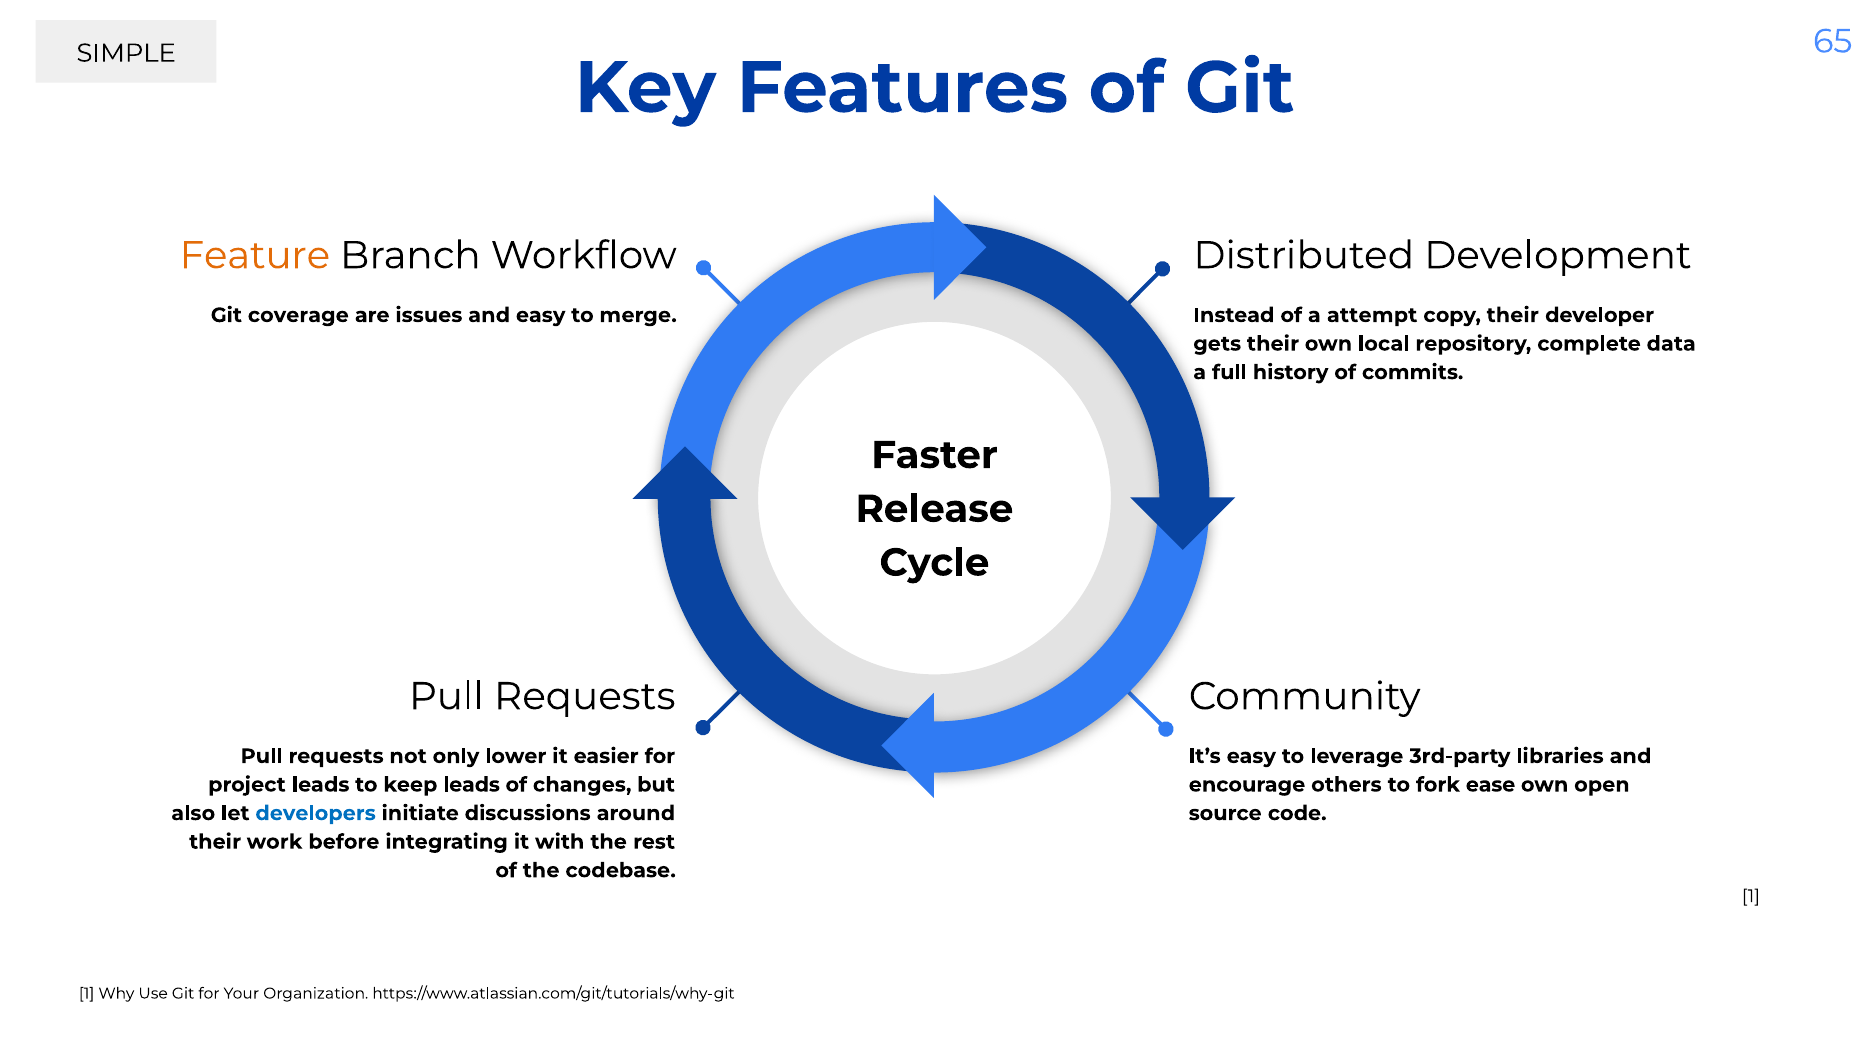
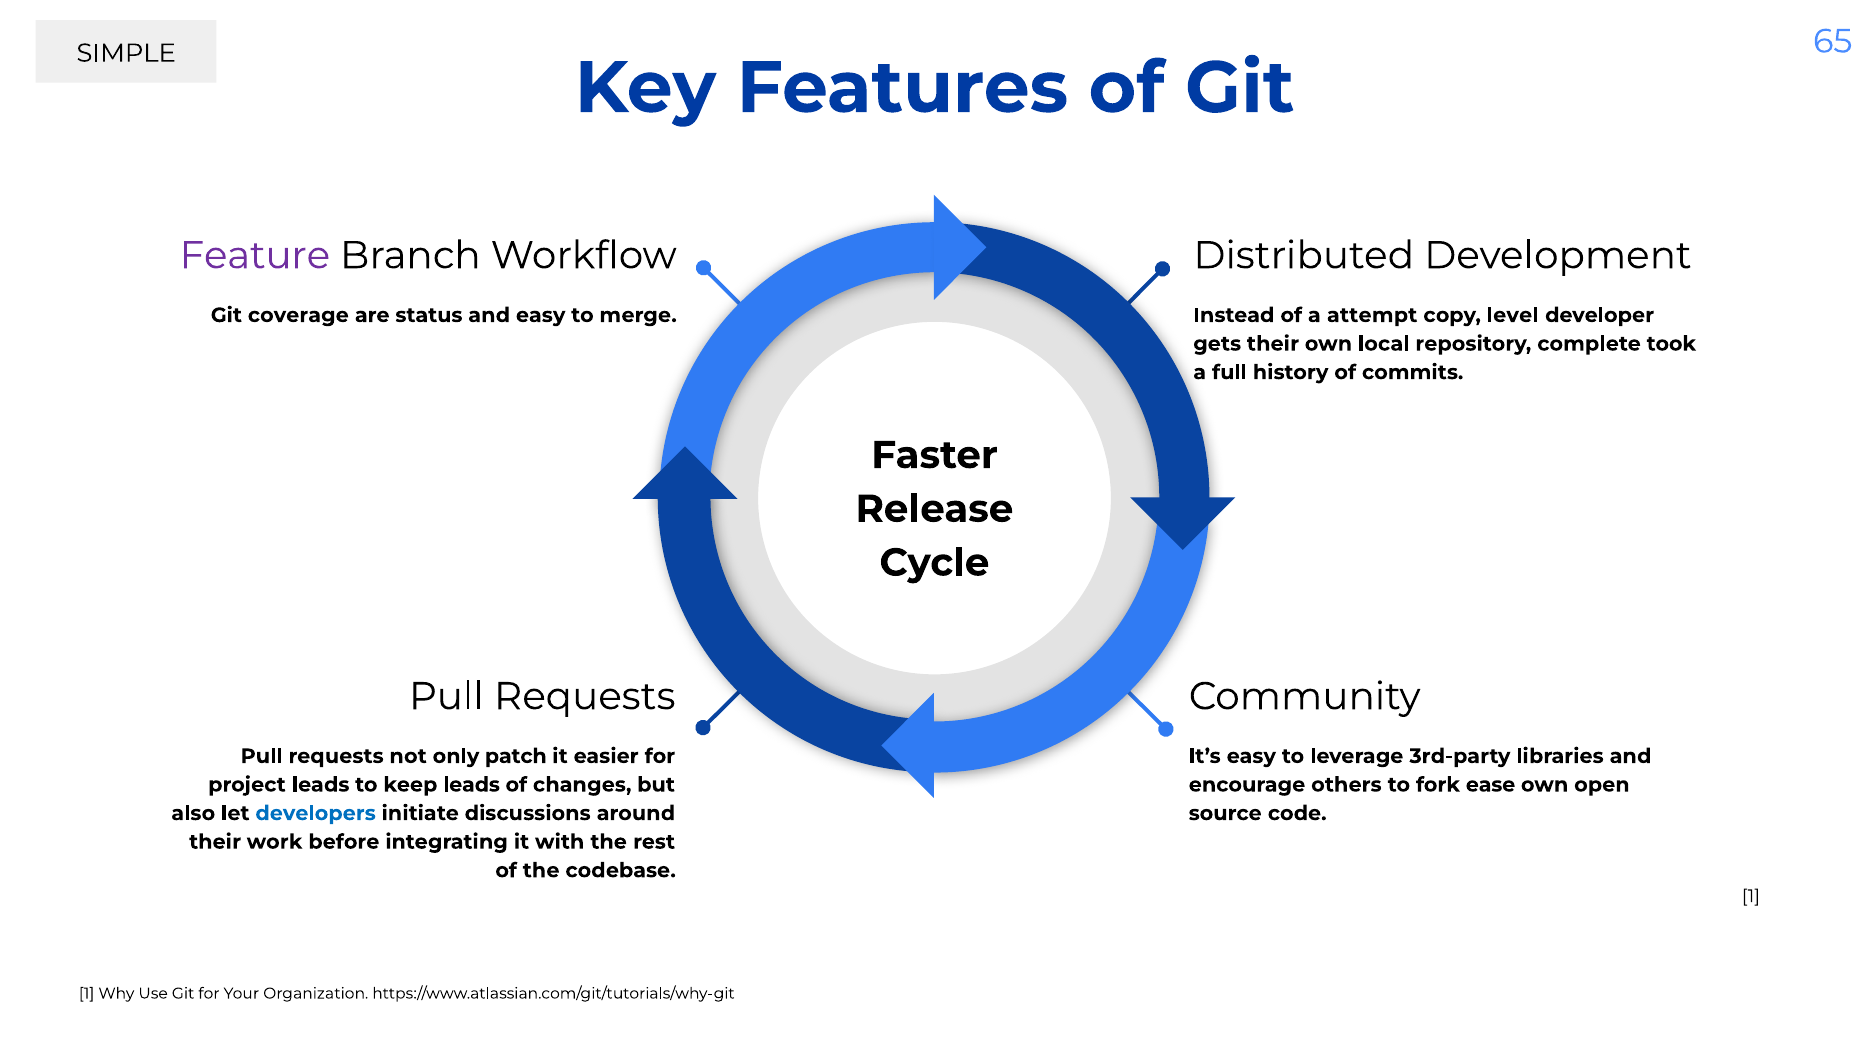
Feature colour: orange -> purple
issues: issues -> status
copy their: their -> level
data: data -> took
lower: lower -> patch
